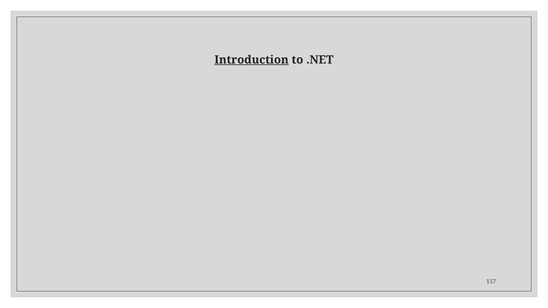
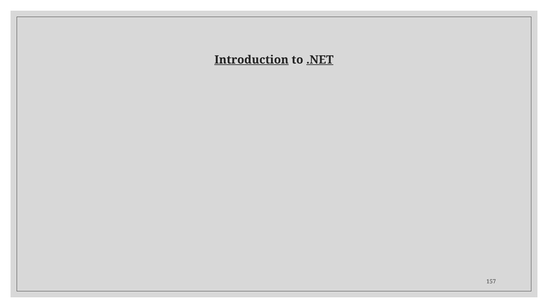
.NET underline: none -> present
